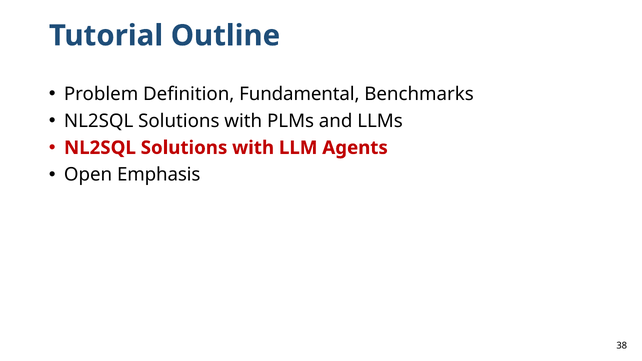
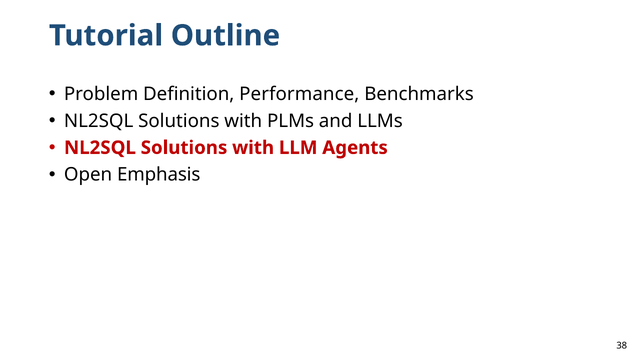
Fundamental: Fundamental -> Performance
